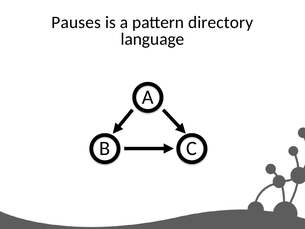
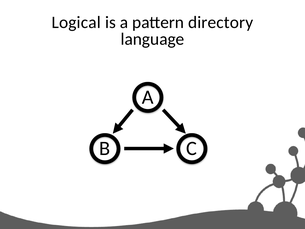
Pauses: Pauses -> Logical
